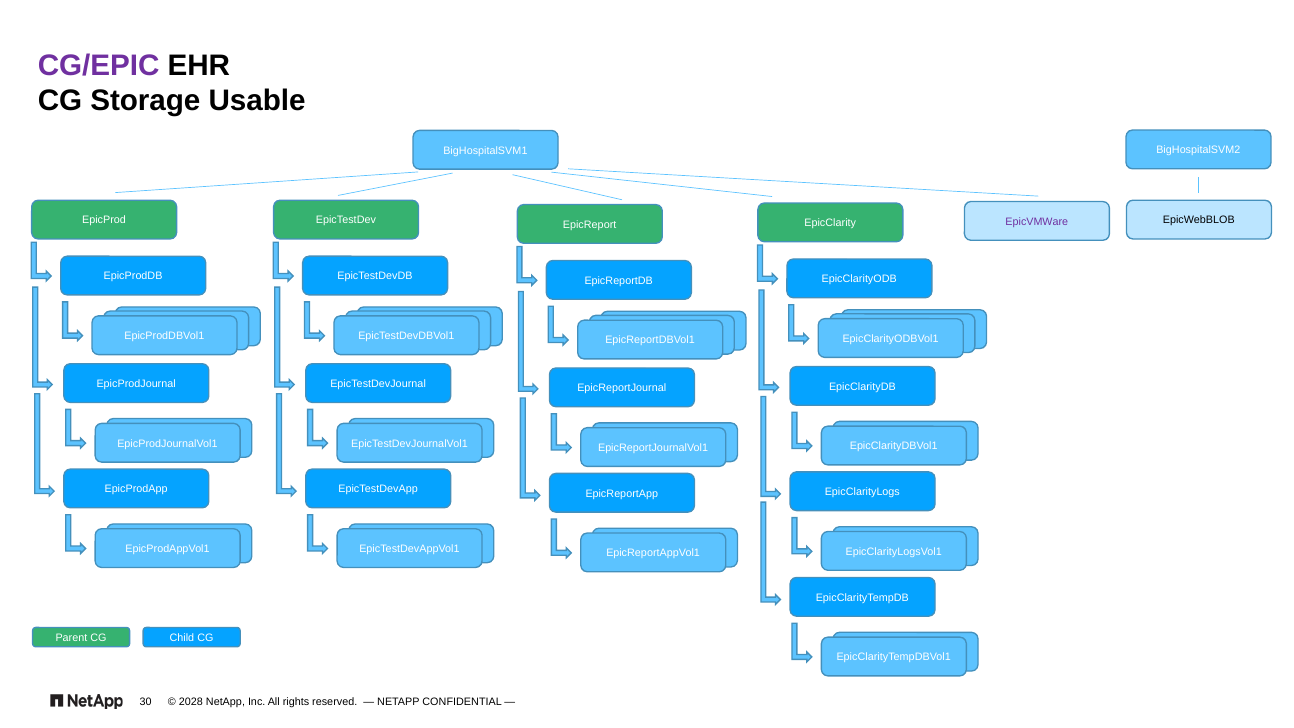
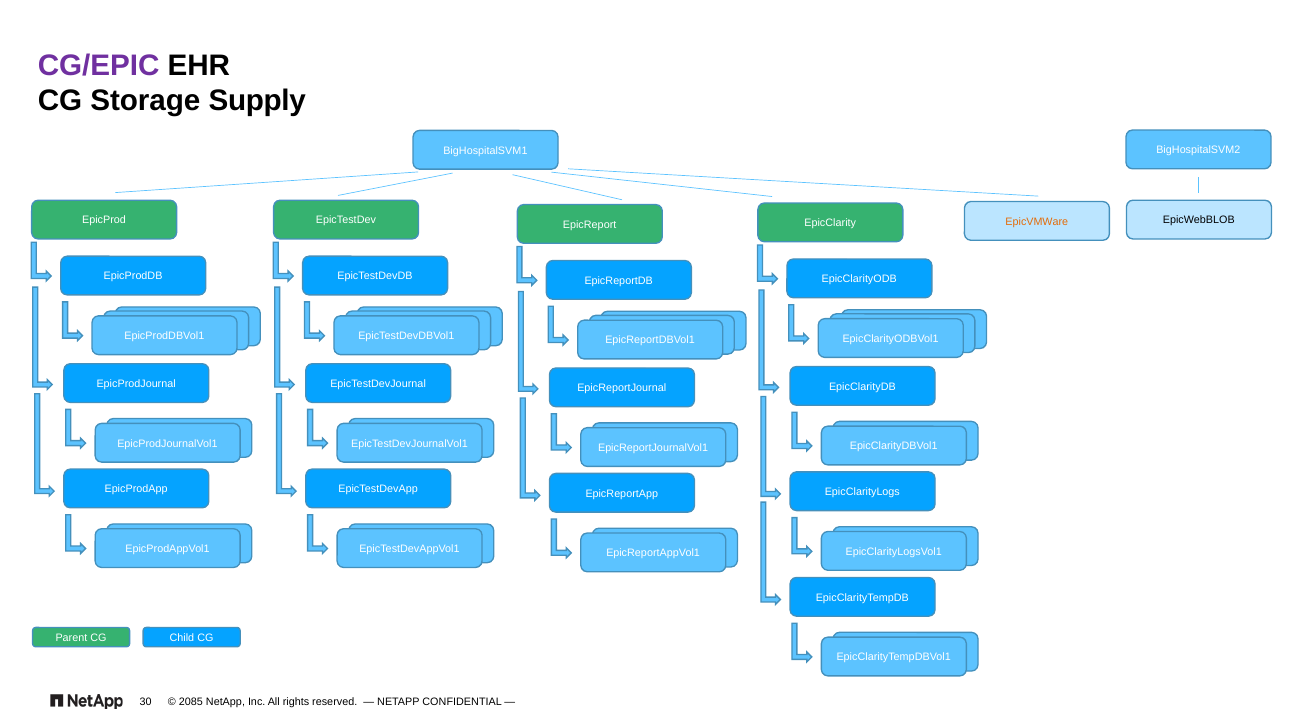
Usable: Usable -> Supply
EpicVMWare colour: purple -> orange
2028: 2028 -> 2085
